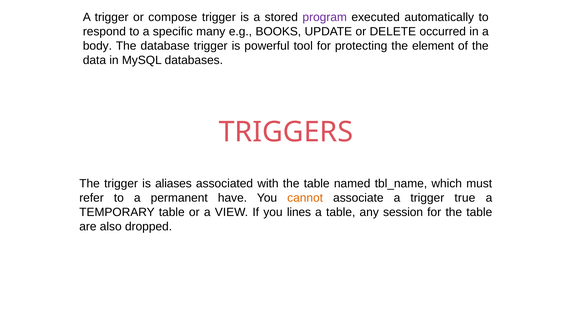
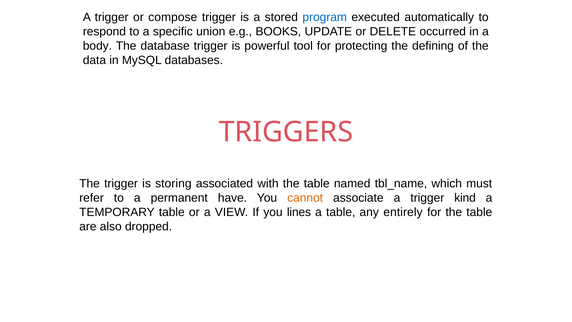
program colour: purple -> blue
many: many -> union
element: element -> defining
aliases: aliases -> storing
true: true -> kind
session: session -> entirely
